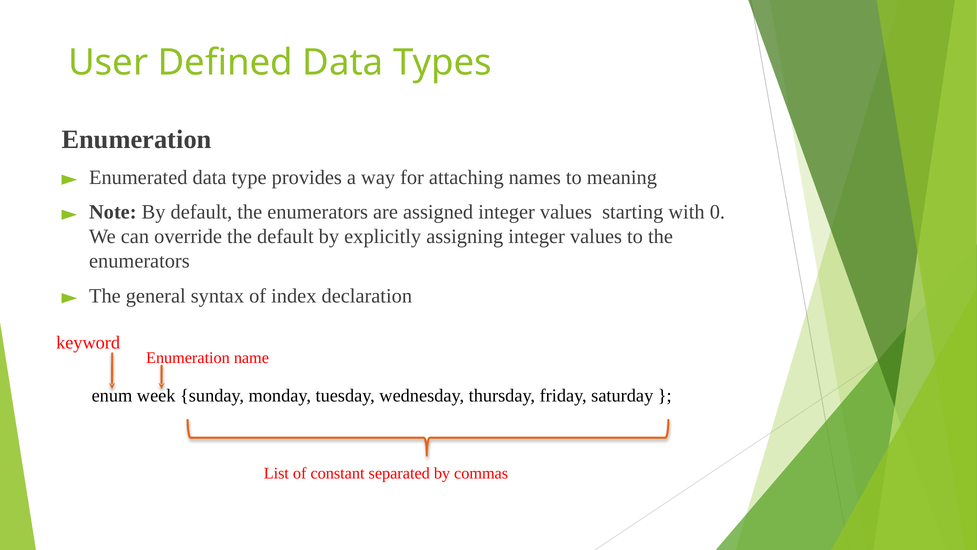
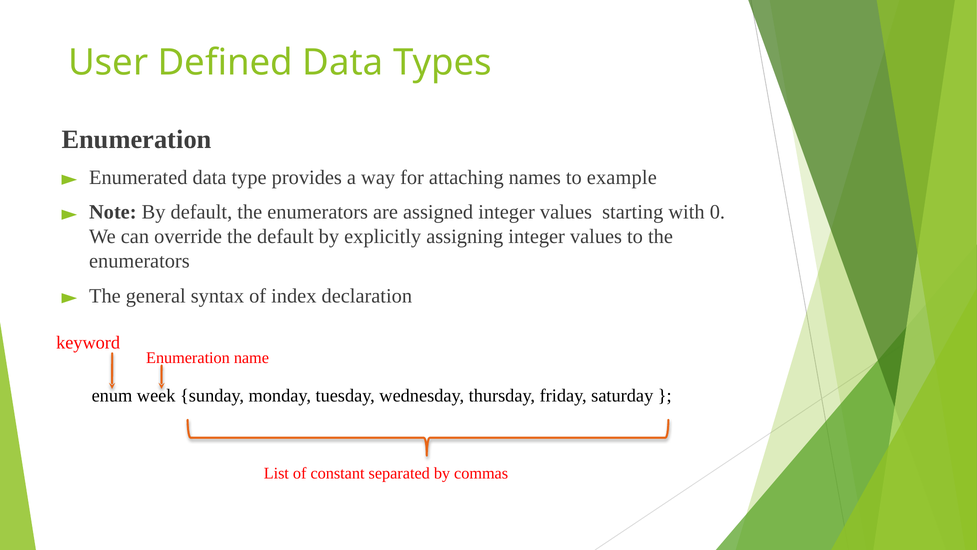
meaning: meaning -> example
